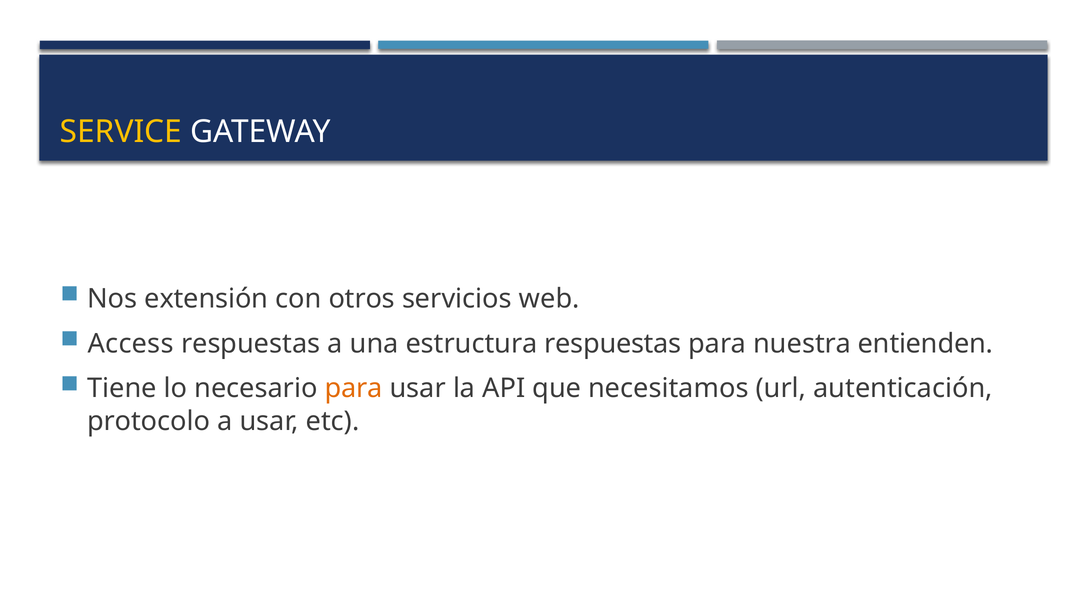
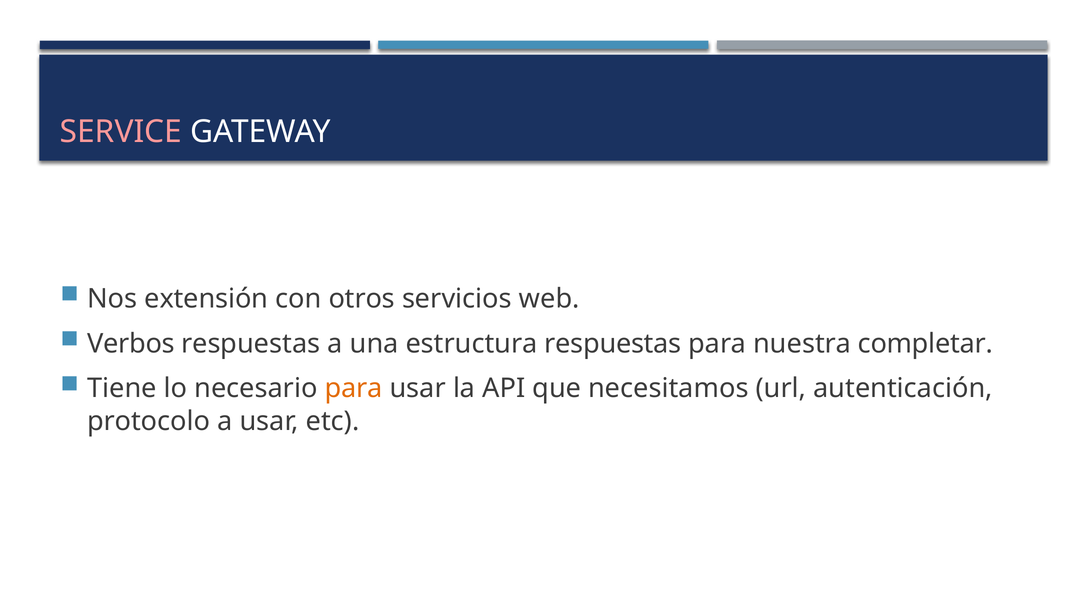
SERVICE colour: yellow -> pink
Access: Access -> Verbos
entienden: entienden -> completar
